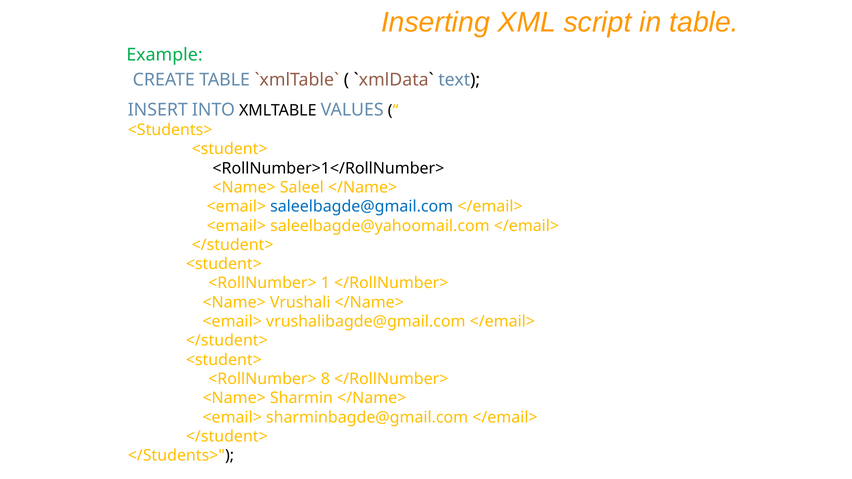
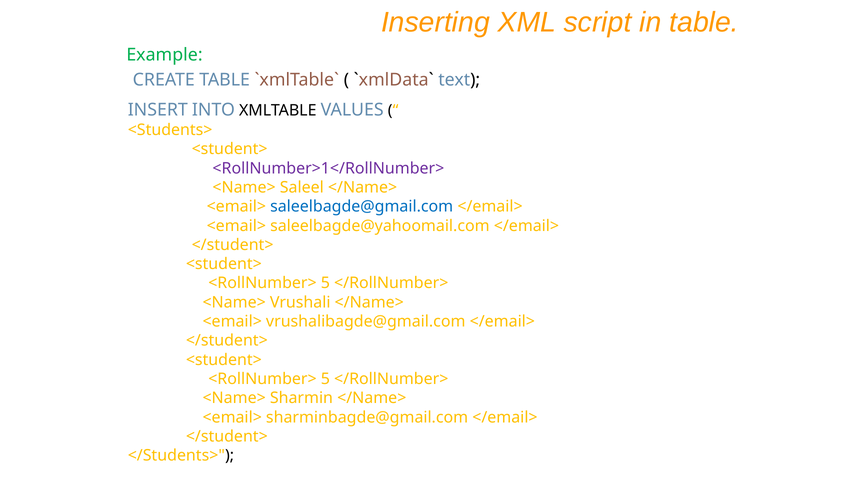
<RollNumber>1</RollNumber> colour: black -> purple
1 at (325, 283): 1 -> 5
8 at (325, 379): 8 -> 5
